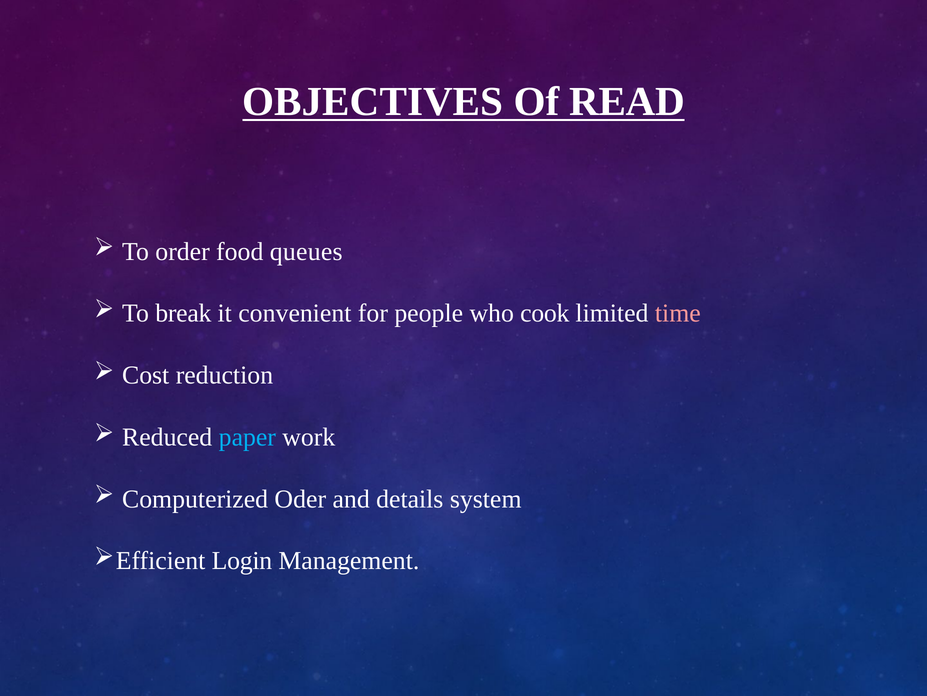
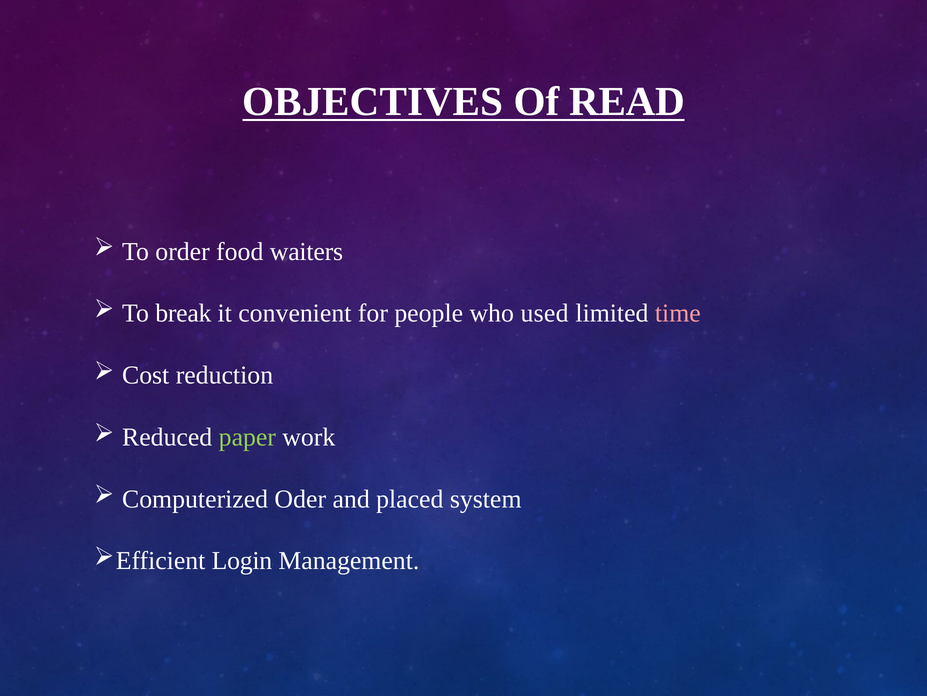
queues: queues -> waiters
cook: cook -> used
paper colour: light blue -> light green
details: details -> placed
